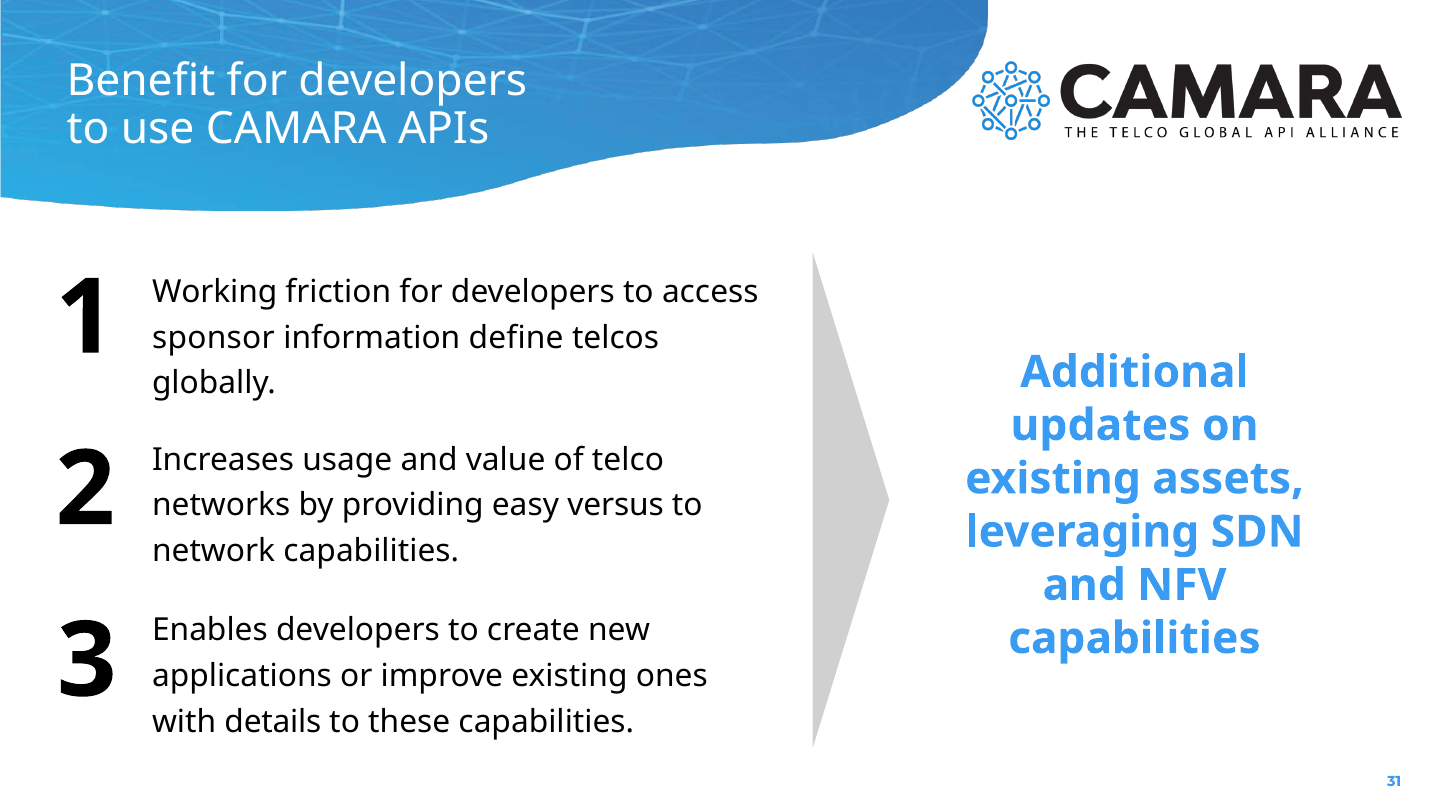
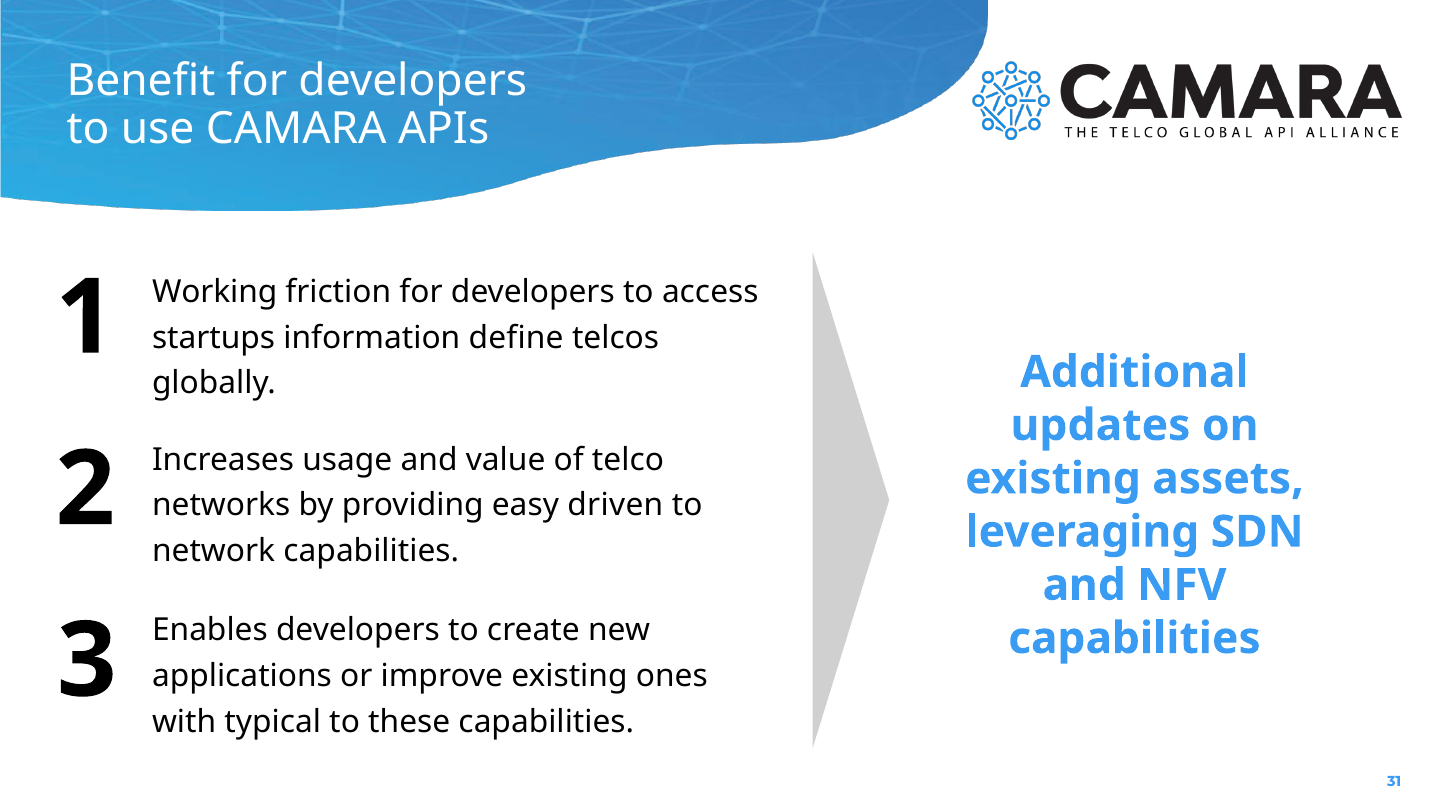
sponsor: sponsor -> startups
versus: versus -> driven
details: details -> typical
